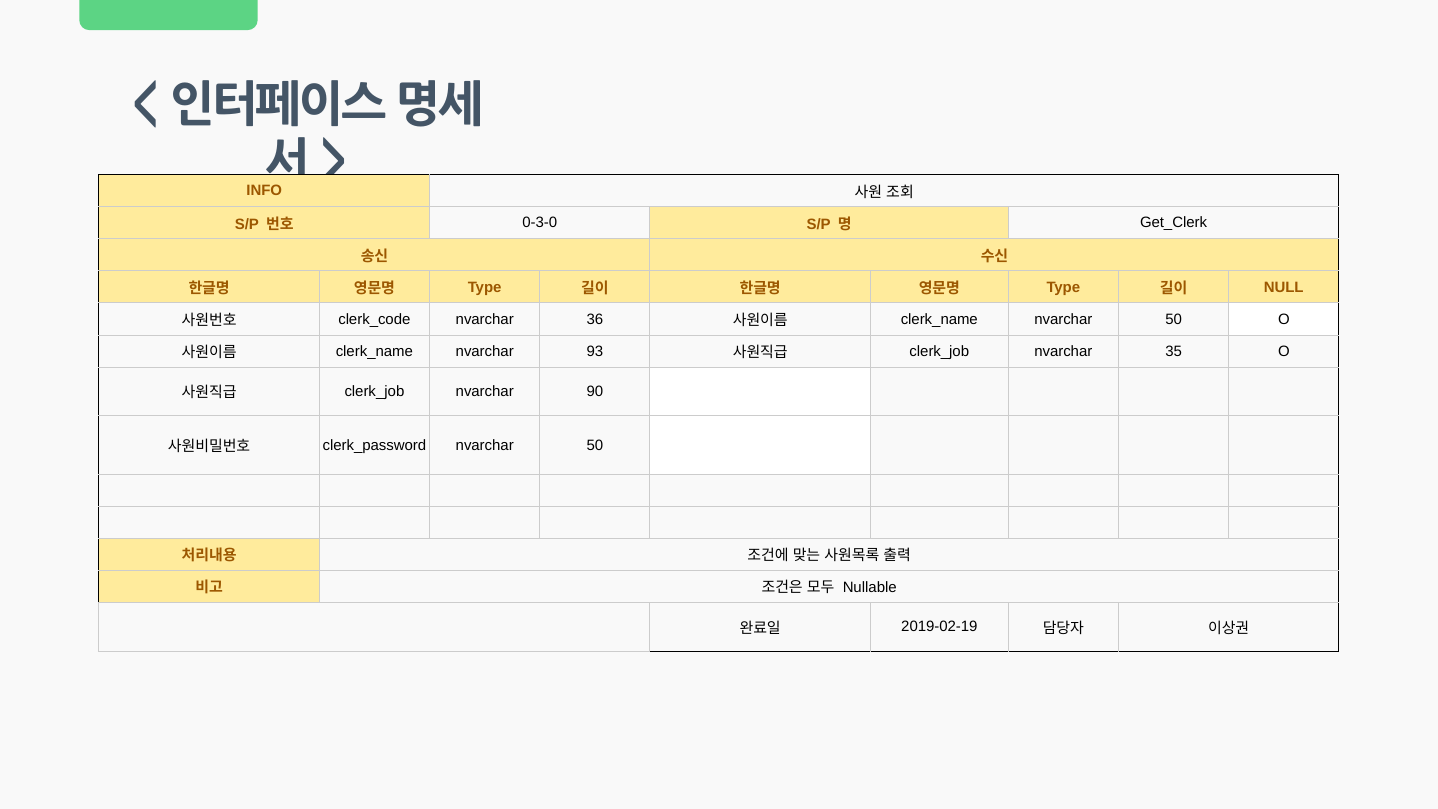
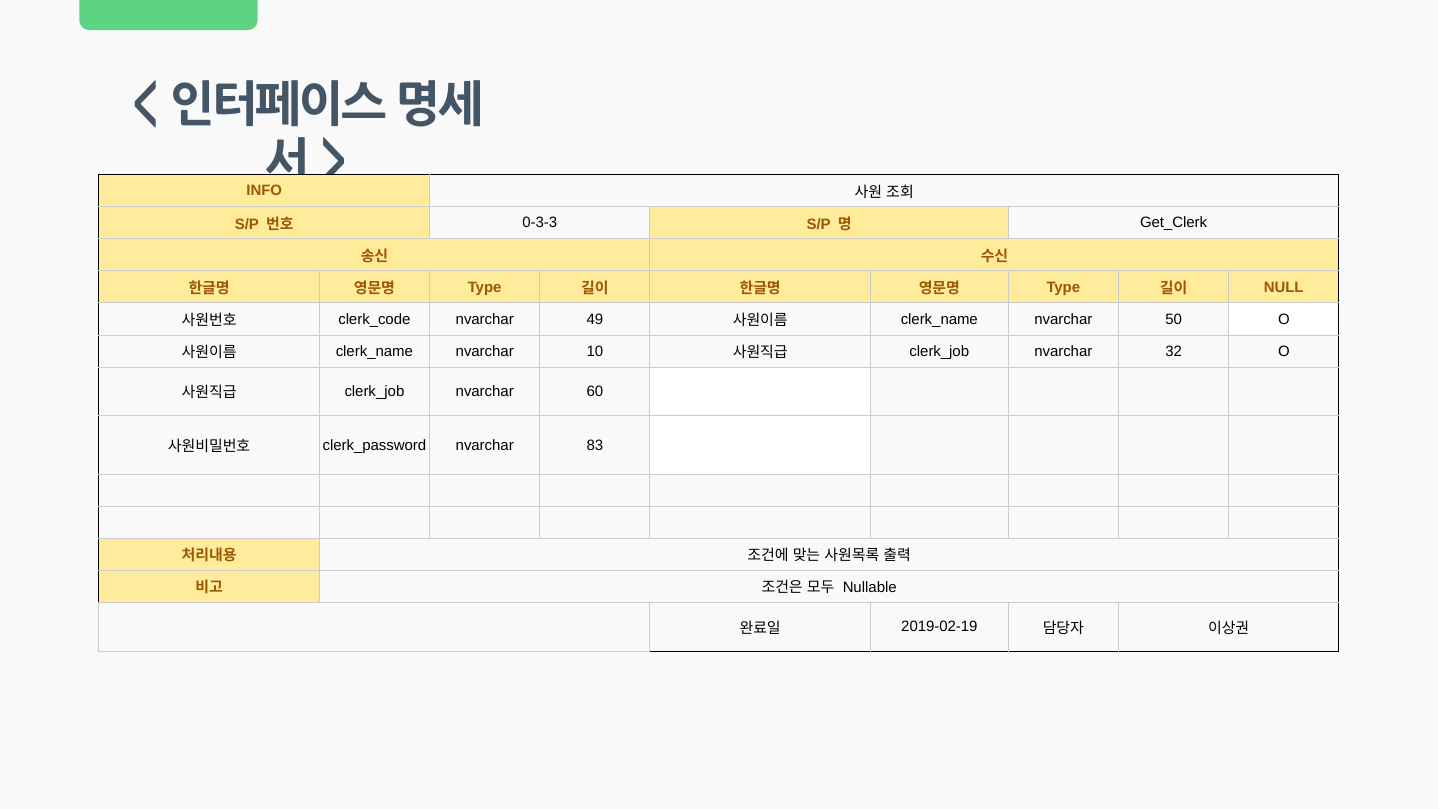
0-3-0: 0-3-0 -> 0-3-3
36: 36 -> 49
93: 93 -> 10
35: 35 -> 32
90: 90 -> 60
50 at (595, 445): 50 -> 83
